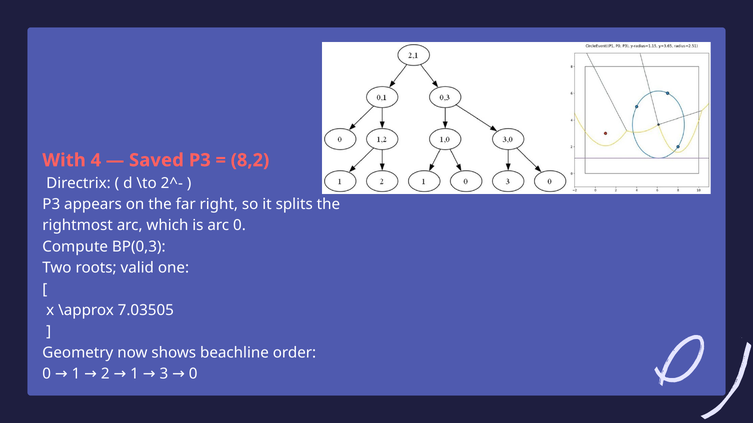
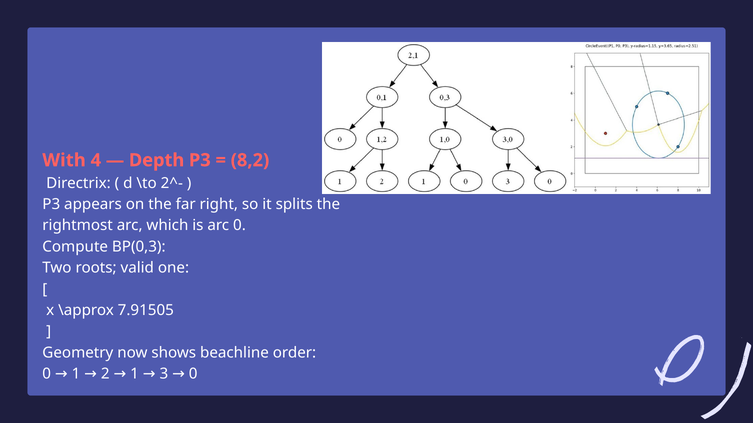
Saved: Saved -> Depth
7.03505: 7.03505 -> 7.91505
